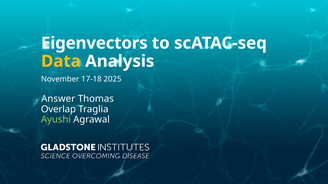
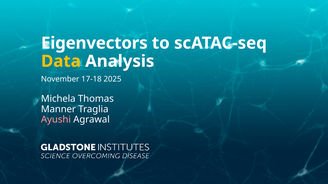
Answer: Answer -> Michela
Overlap: Overlap -> Manner
Ayushi colour: light green -> pink
